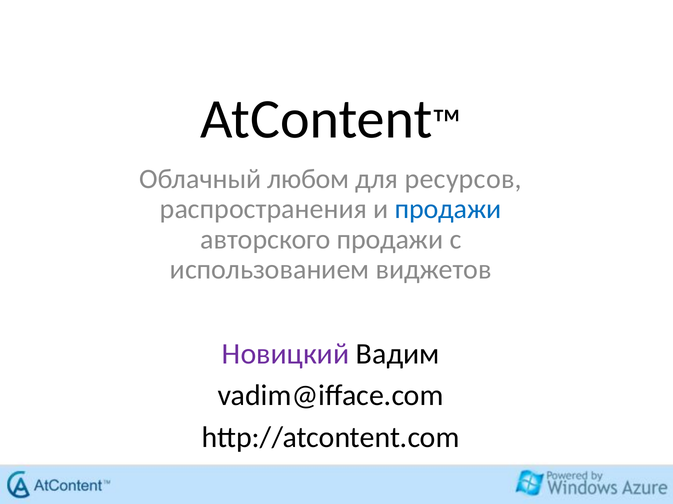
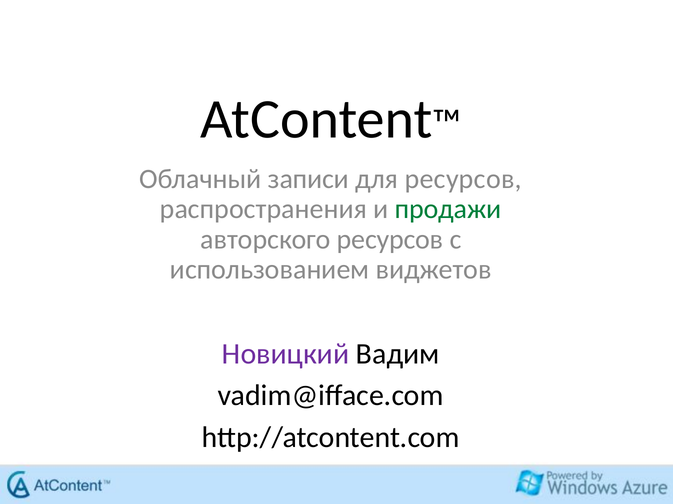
любом: любом -> записи
продажи at (448, 209) colour: blue -> green
авторского продажи: продажи -> ресурсов
